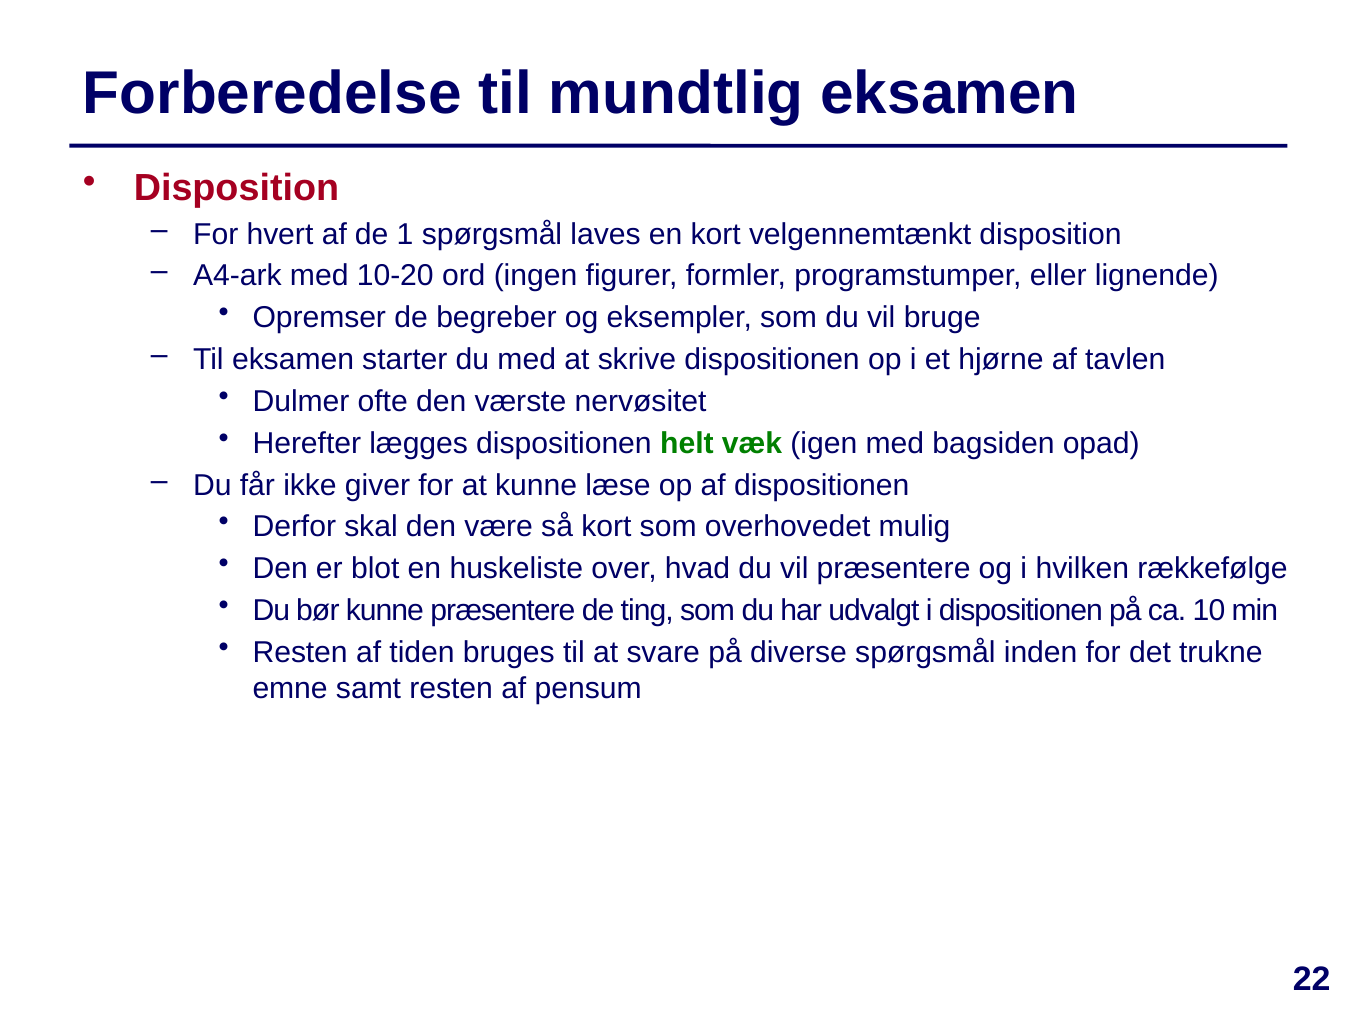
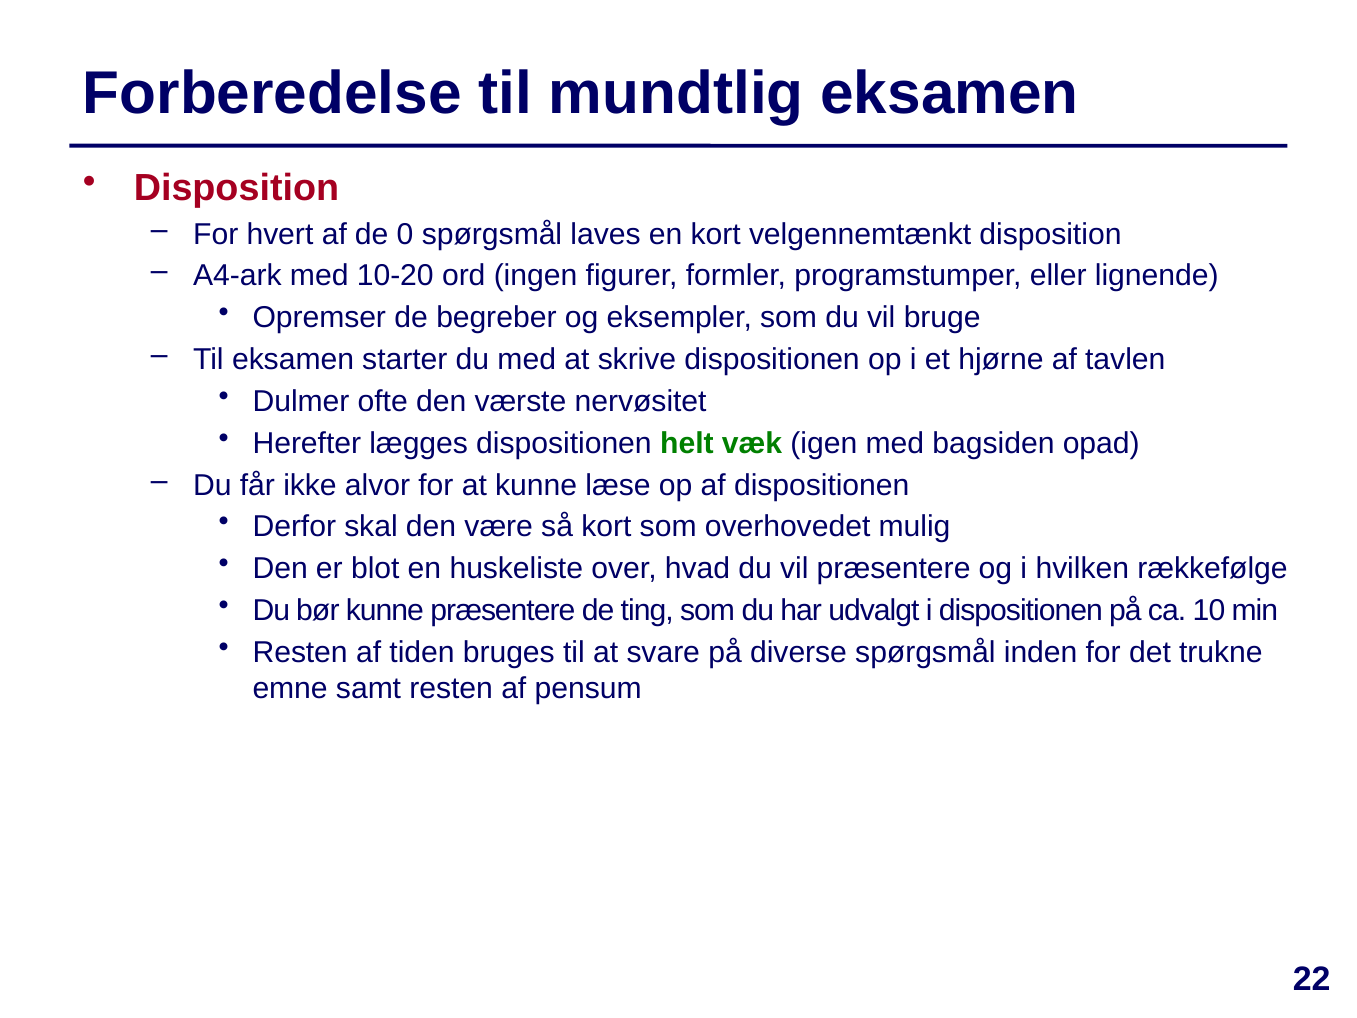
1: 1 -> 0
giver: giver -> alvor
